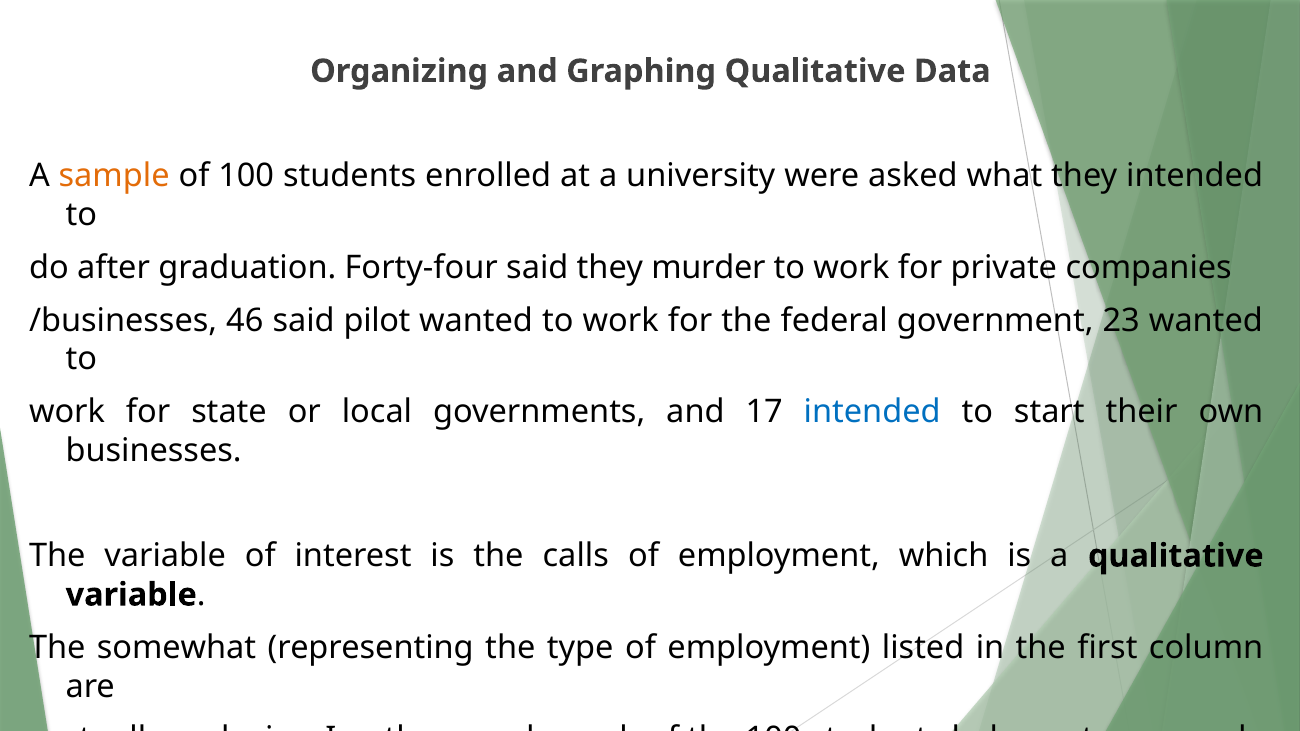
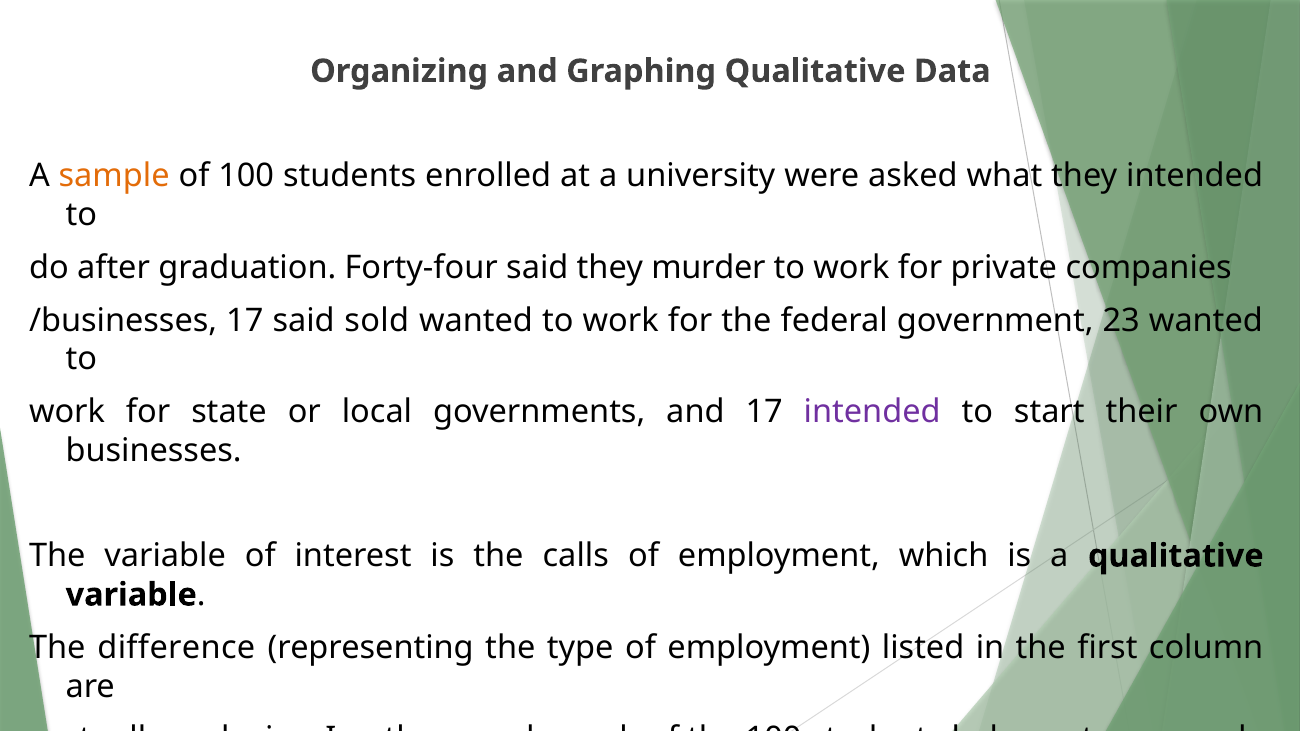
/businesses 46: 46 -> 17
pilot: pilot -> sold
intended at (872, 412) colour: blue -> purple
somewhat: somewhat -> difference
